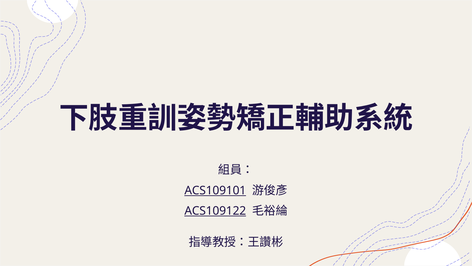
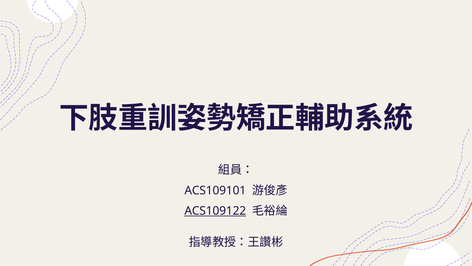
ACS109101 underline: present -> none
